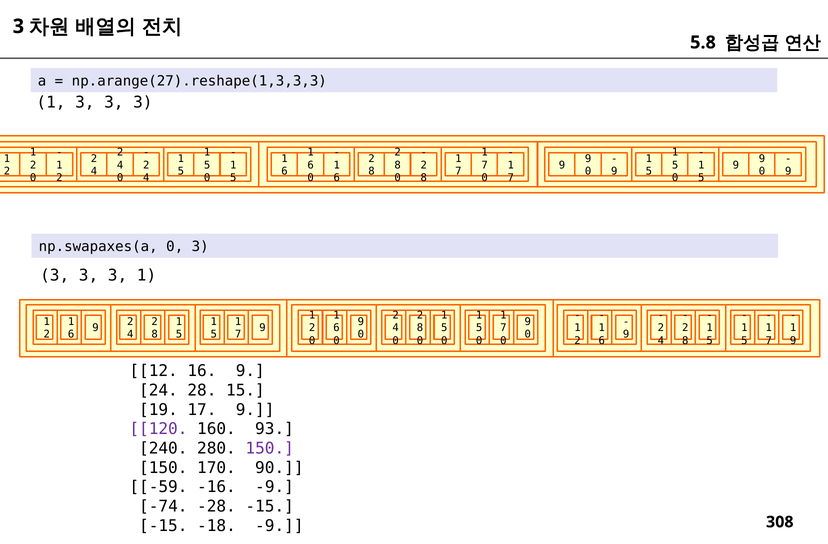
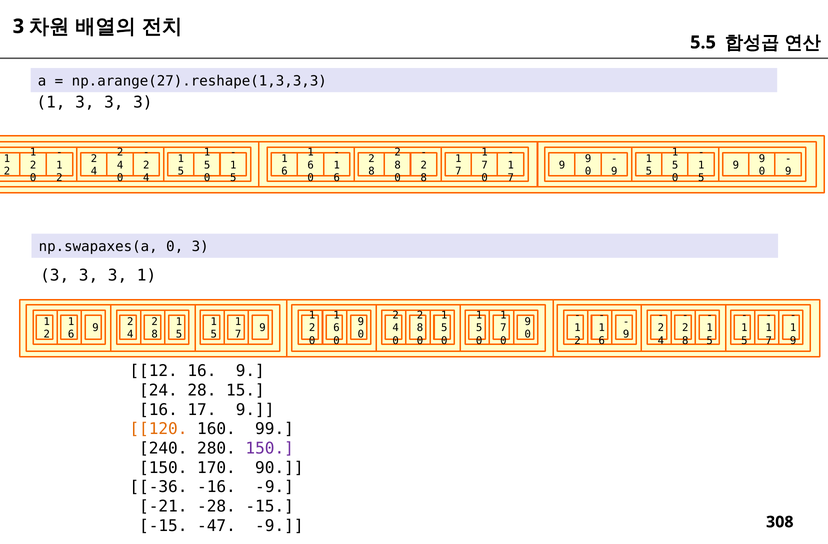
5.8: 5.8 -> 5.5
19 at (158, 410): 19 -> 16
120 colour: purple -> orange
93: 93 -> 99
-59: -59 -> -36
-74: -74 -> -21
-18: -18 -> -47
